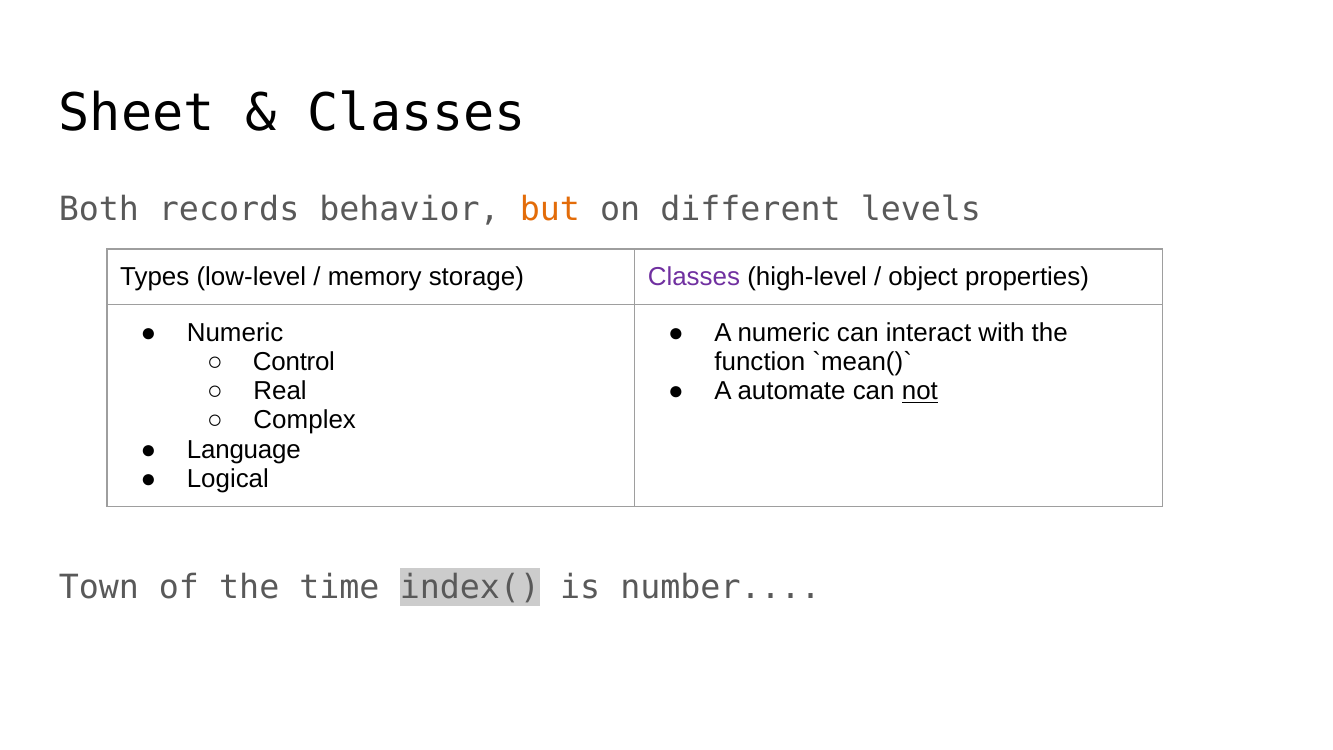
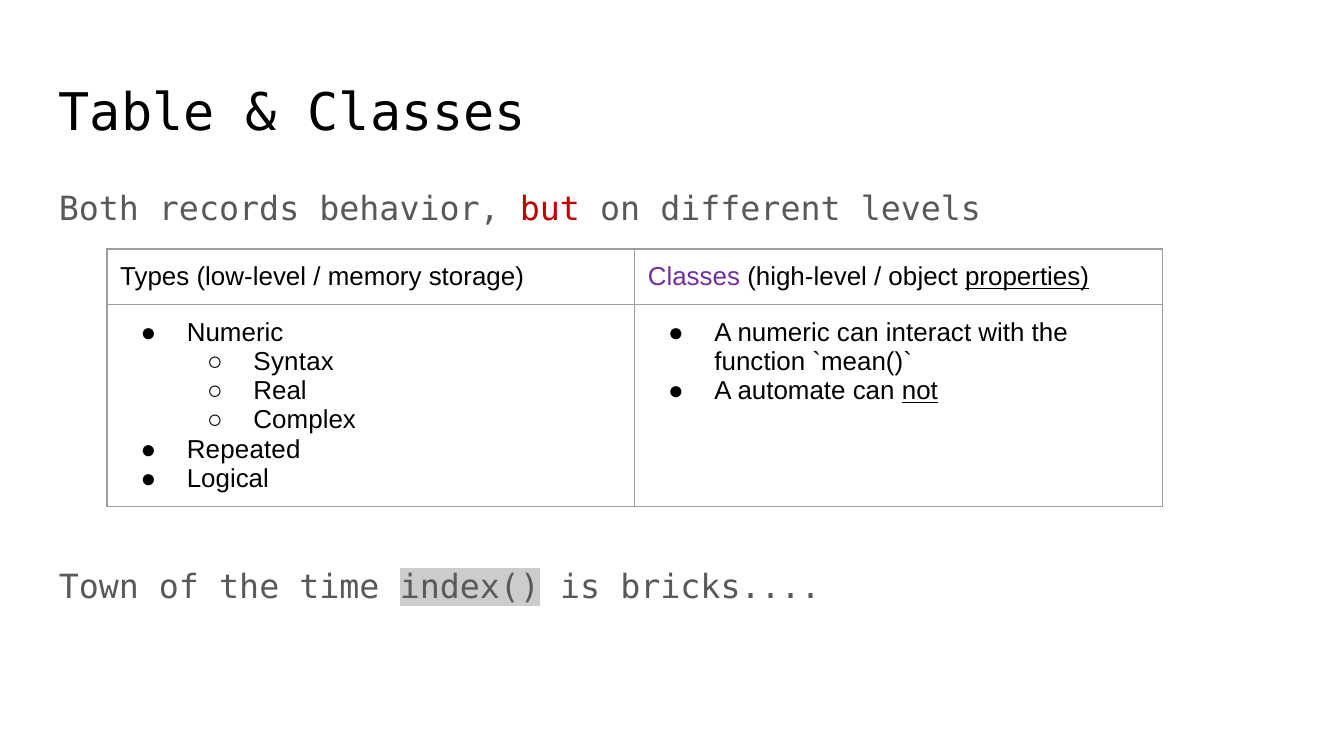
Sheet: Sheet -> Table
but colour: orange -> red
properties underline: none -> present
Control: Control -> Syntax
Language: Language -> Repeated
number: number -> bricks
